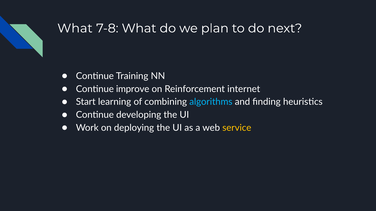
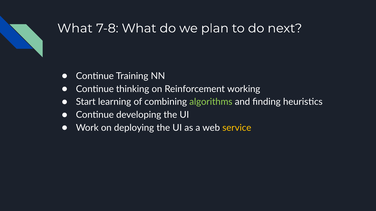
improve: improve -> thinking
internet: internet -> working
algorithms colour: light blue -> light green
